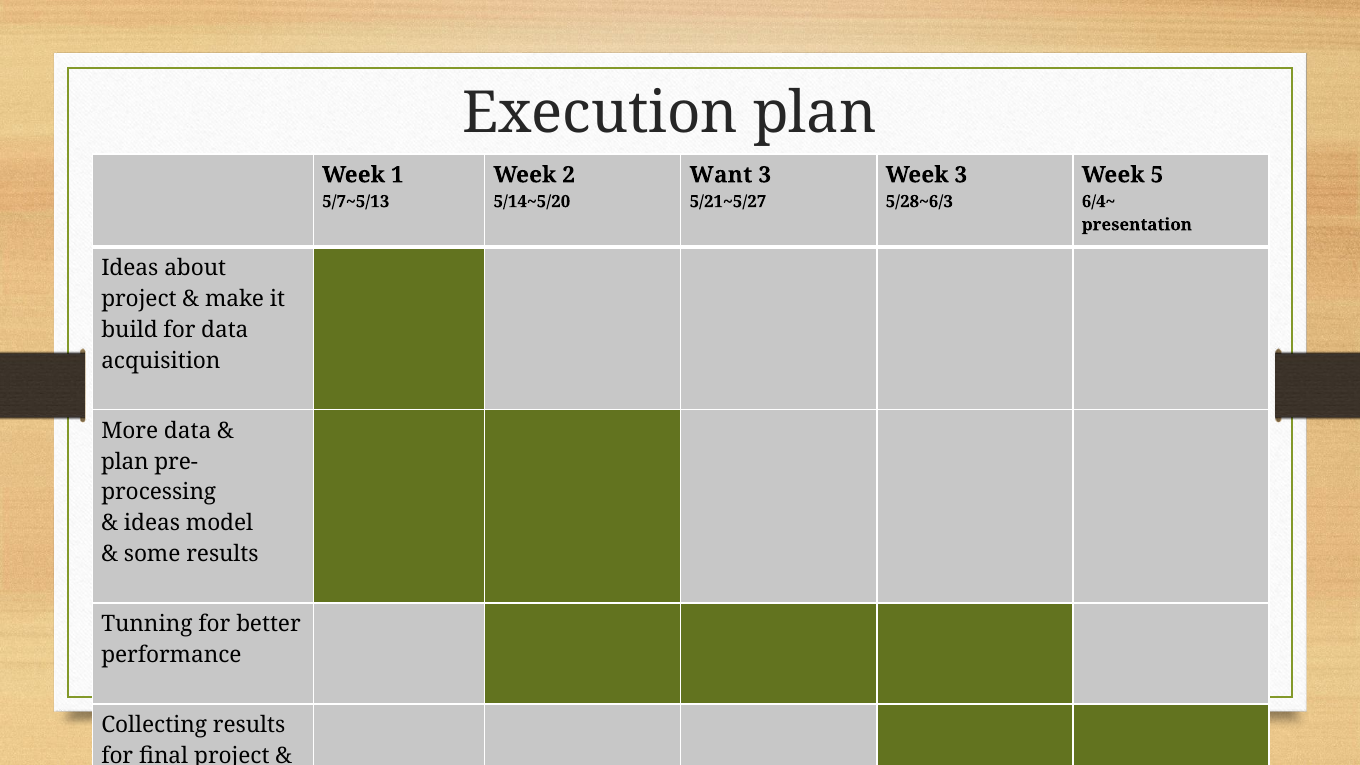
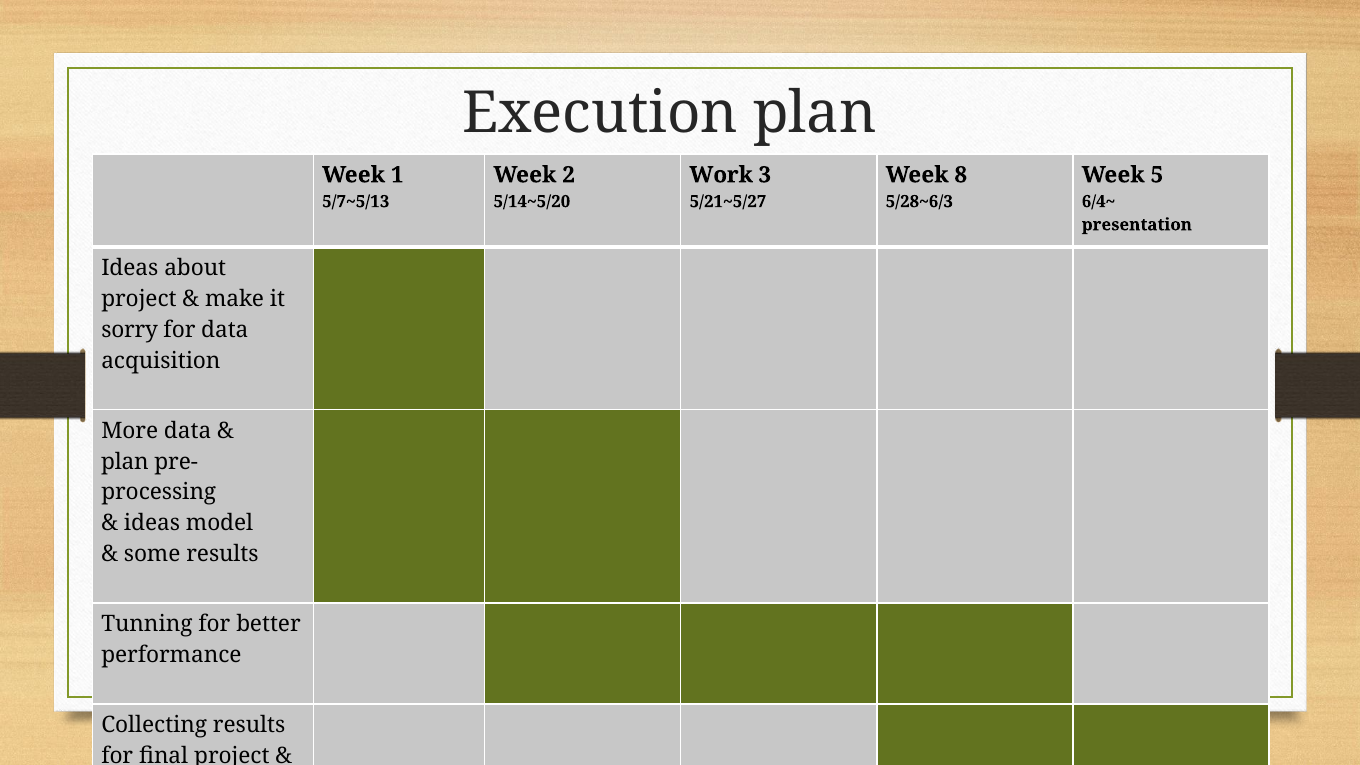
Want: Want -> Work
Week 3: 3 -> 8
build: build -> sorry
